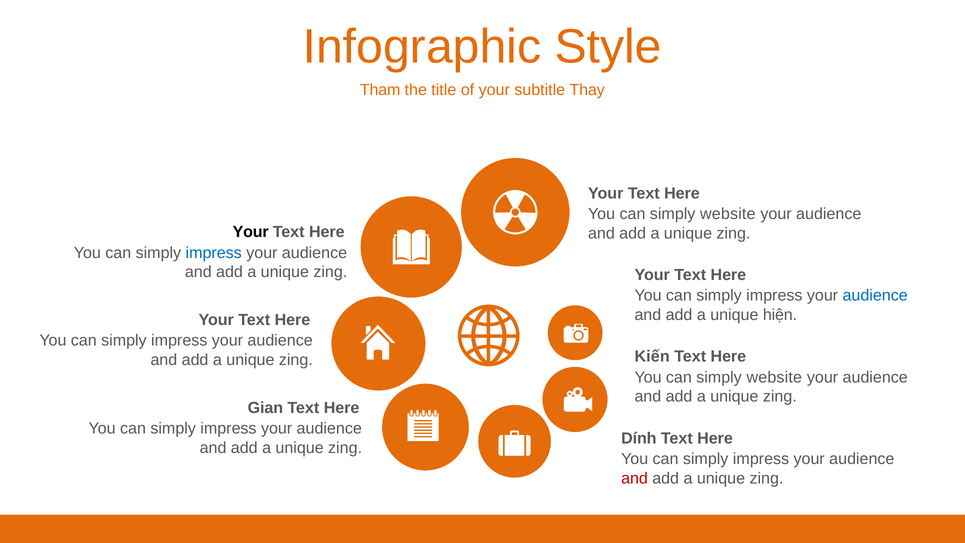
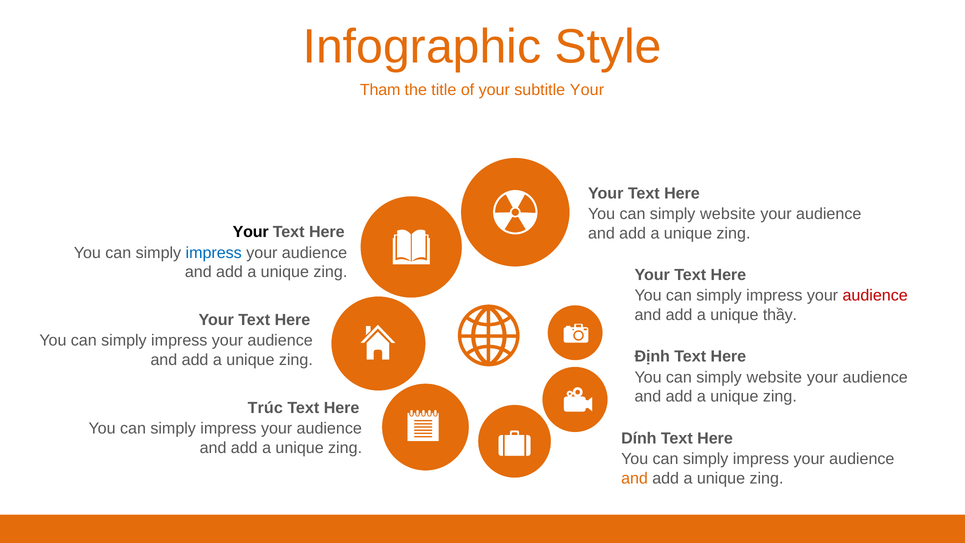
subtitle Thay: Thay -> Your
audience at (875, 296) colour: blue -> red
hiện: hiện -> thầy
Kiến: Kiến -> Định
Gian: Gian -> Trúc
and at (635, 478) colour: red -> orange
